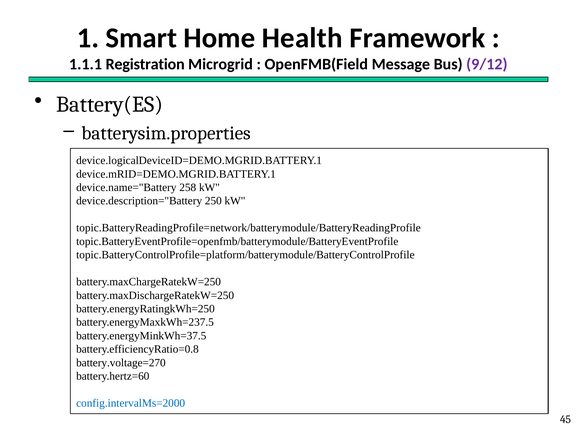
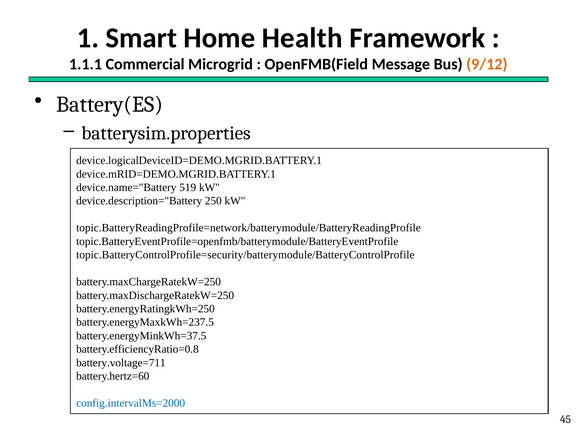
Registration: Registration -> Commercial
9/12 colour: purple -> orange
258: 258 -> 519
topic.BatteryControlProfile=platform/batterymodule/BatteryControlProfile: topic.BatteryControlProfile=platform/batterymodule/BatteryControlProfile -> topic.BatteryControlProfile=security/batterymodule/BatteryControlProfile
battery.voltage=270: battery.voltage=270 -> battery.voltage=711
